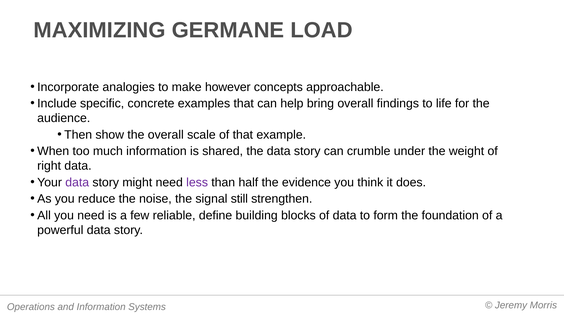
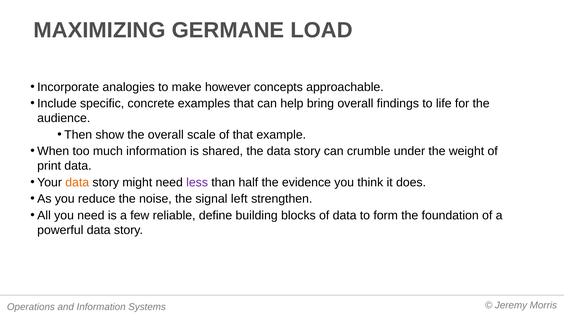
right: right -> print
data at (77, 183) colour: purple -> orange
still: still -> left
